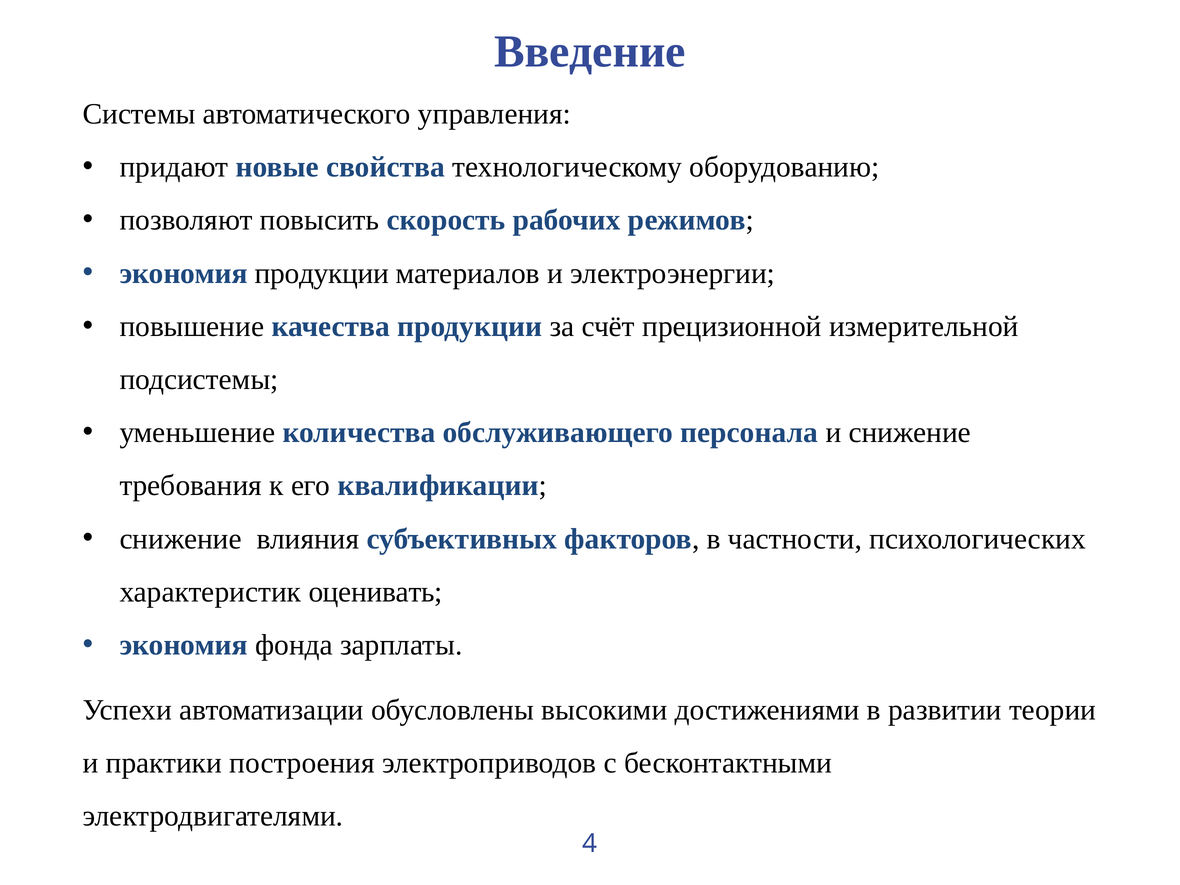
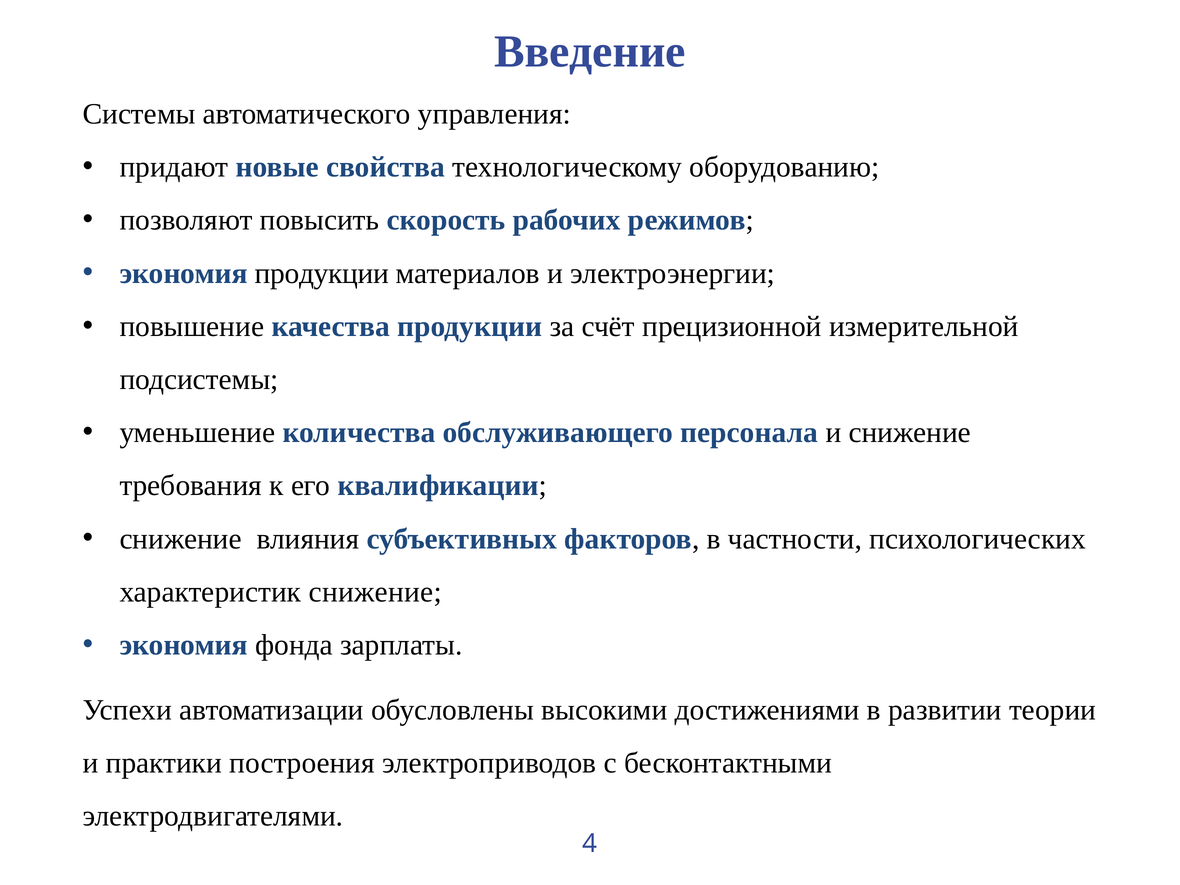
характеристик оценивать: оценивать -> снижение
